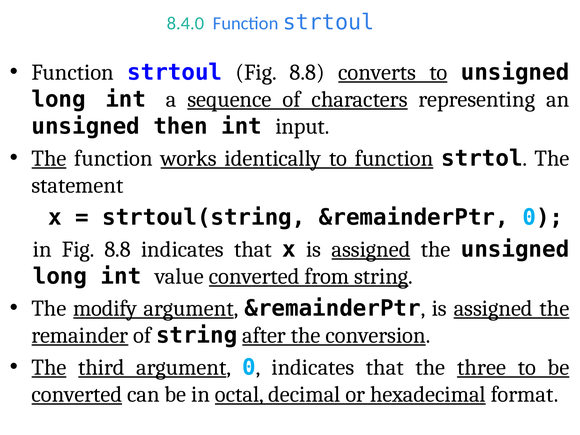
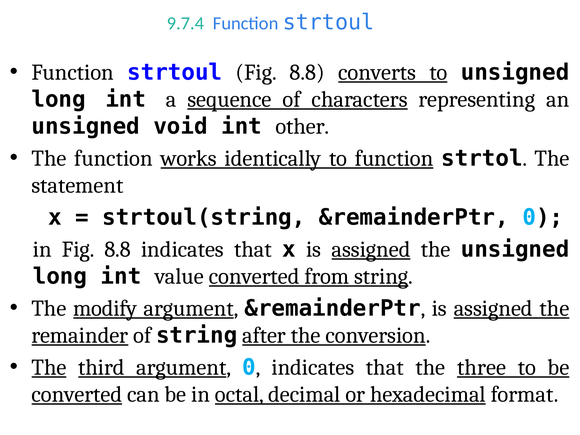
8.4.0: 8.4.0 -> 9.7.4
then: then -> void
input: input -> other
The at (49, 158) underline: present -> none
